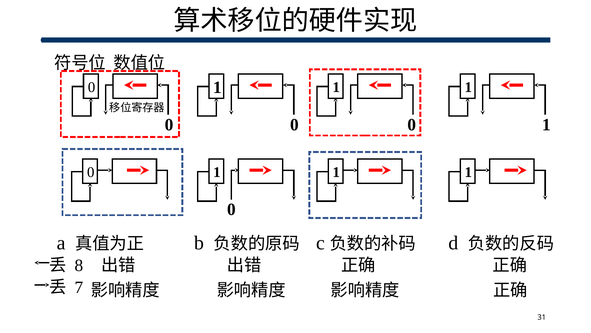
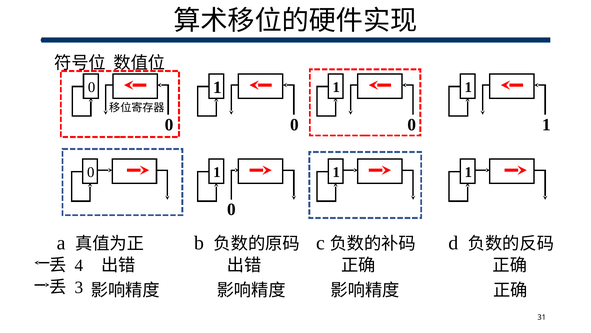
8: 8 -> 4
7: 7 -> 3
